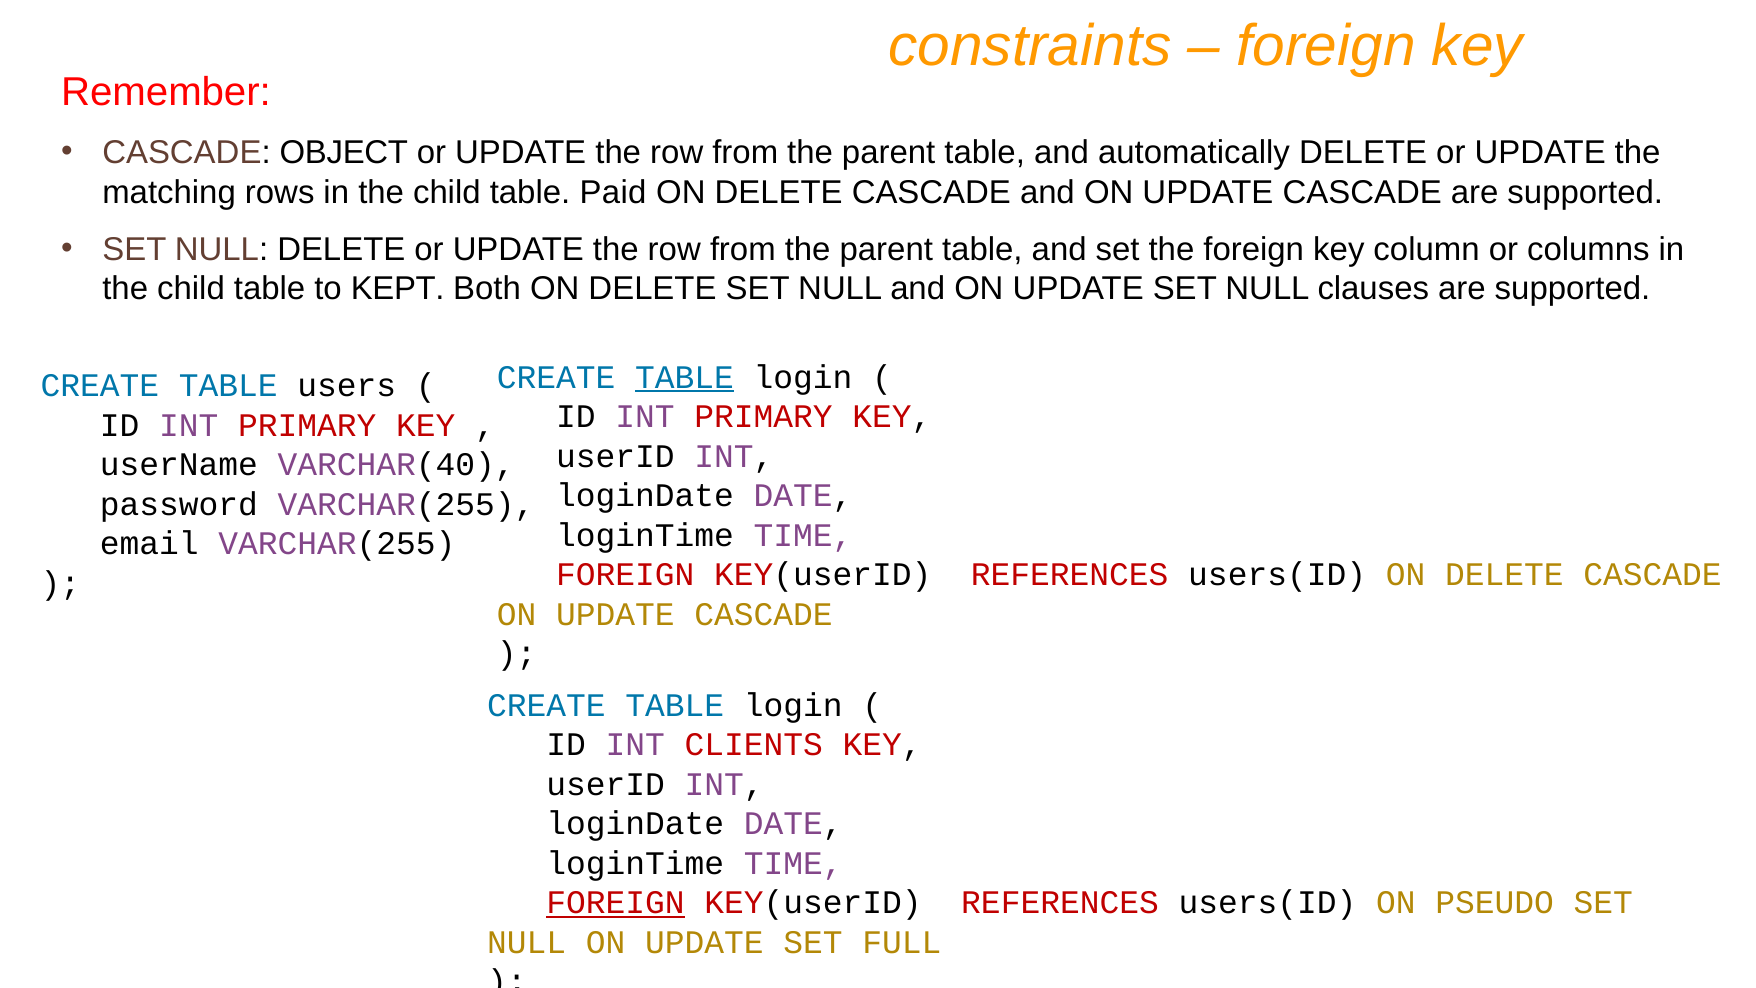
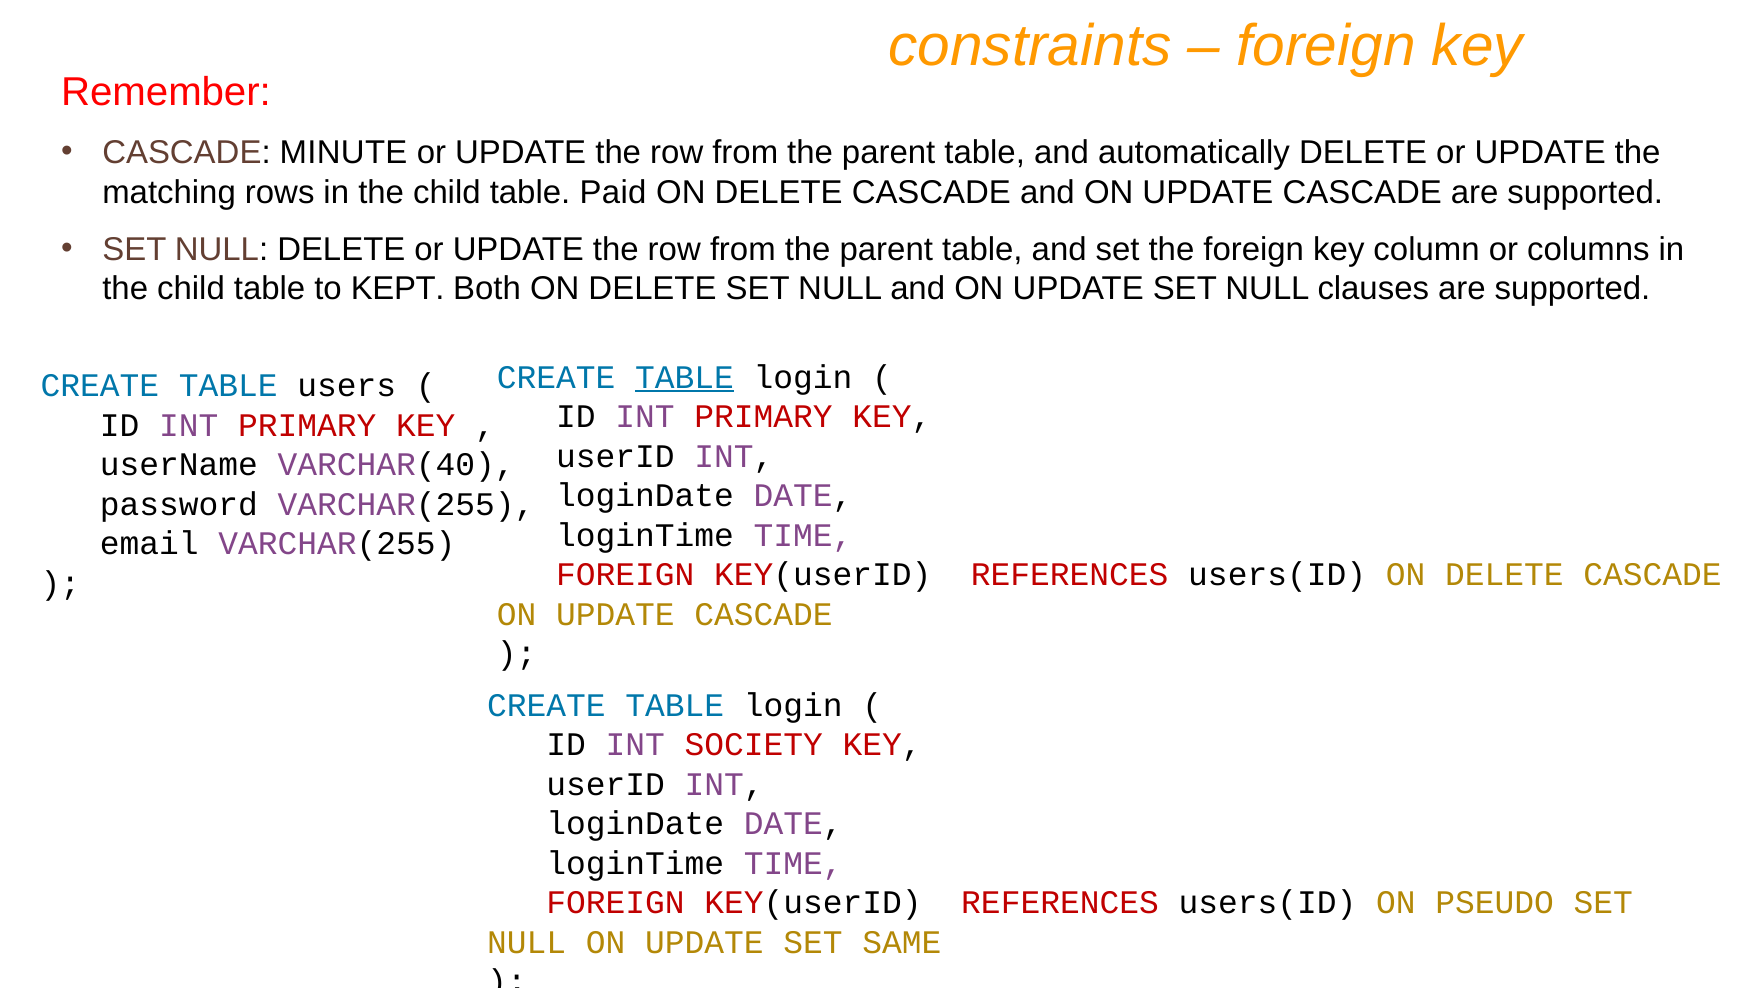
OBJECT: OBJECT -> MINUTE
CLIENTS: CLIENTS -> SOCIETY
FOREIGN at (616, 903) underline: present -> none
FULL: FULL -> SAME
